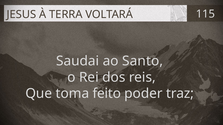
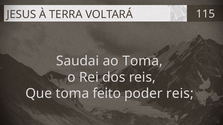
ao Santo: Santo -> Toma
poder traz: traz -> reis
